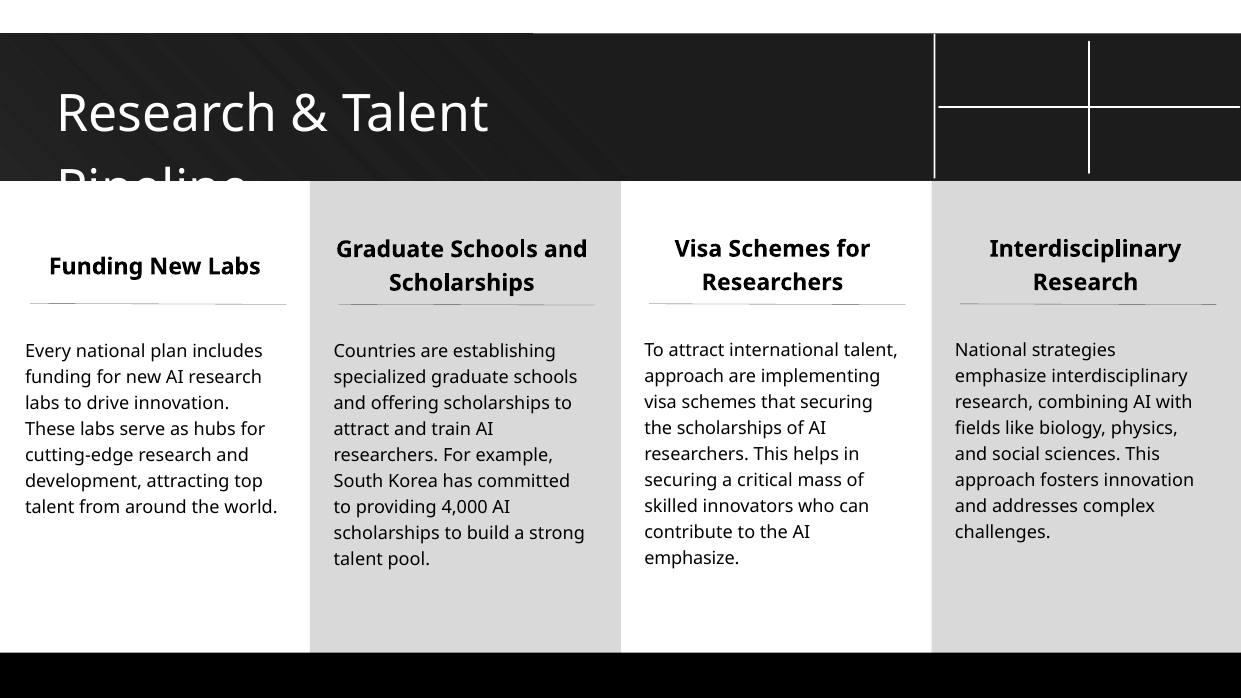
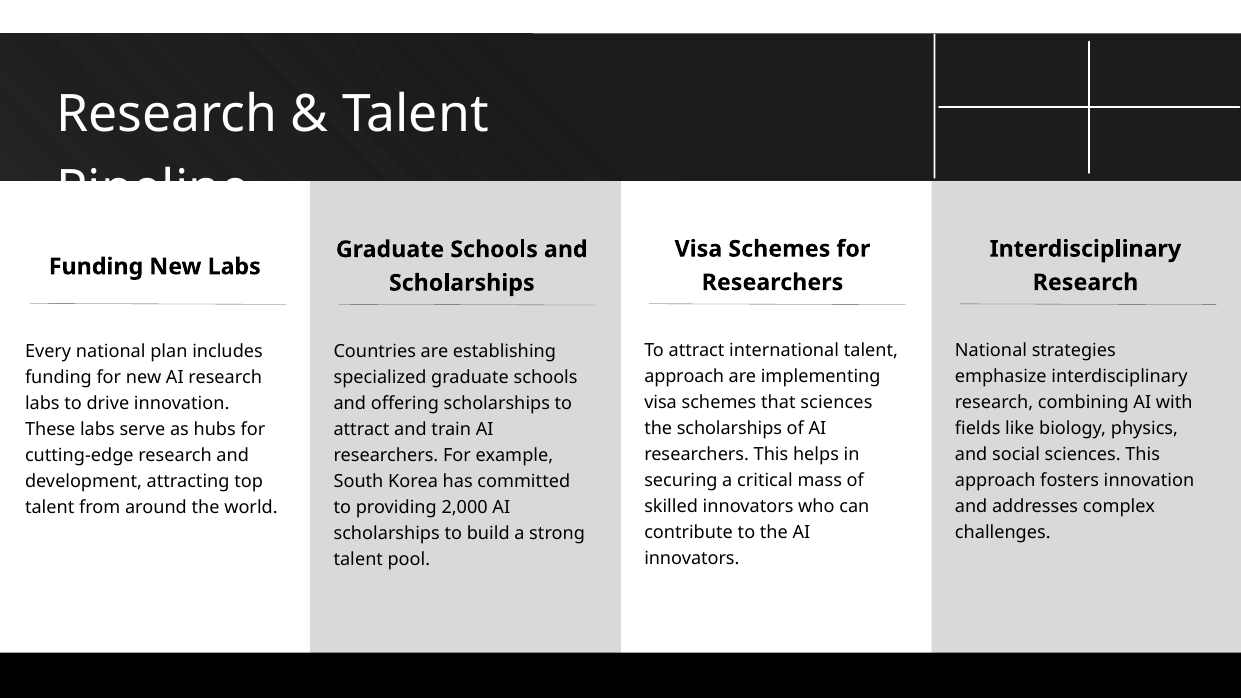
that securing: securing -> sciences
4,000: 4,000 -> 2,000
emphasize at (692, 559): emphasize -> innovators
